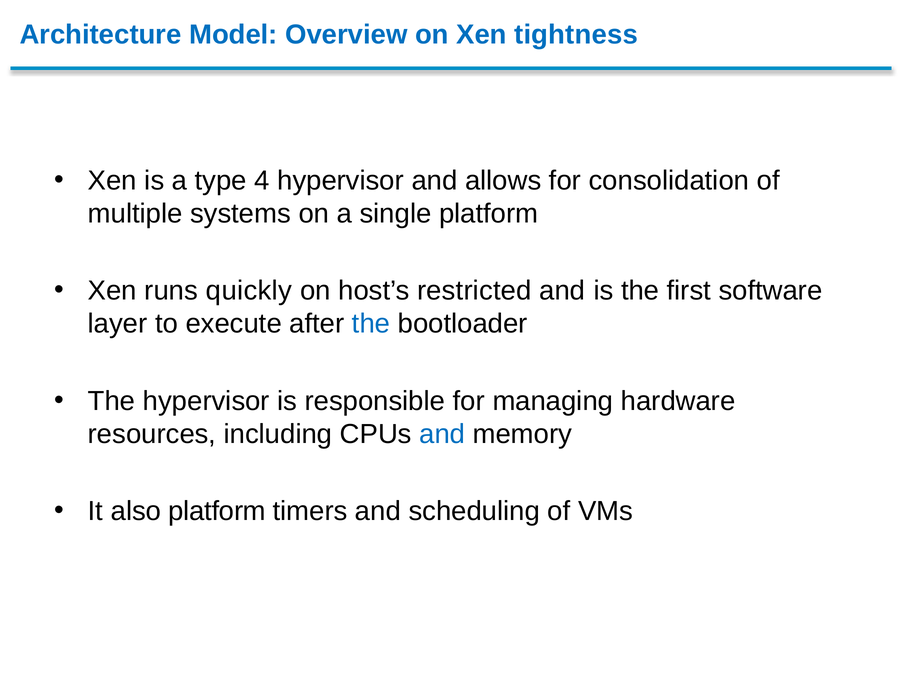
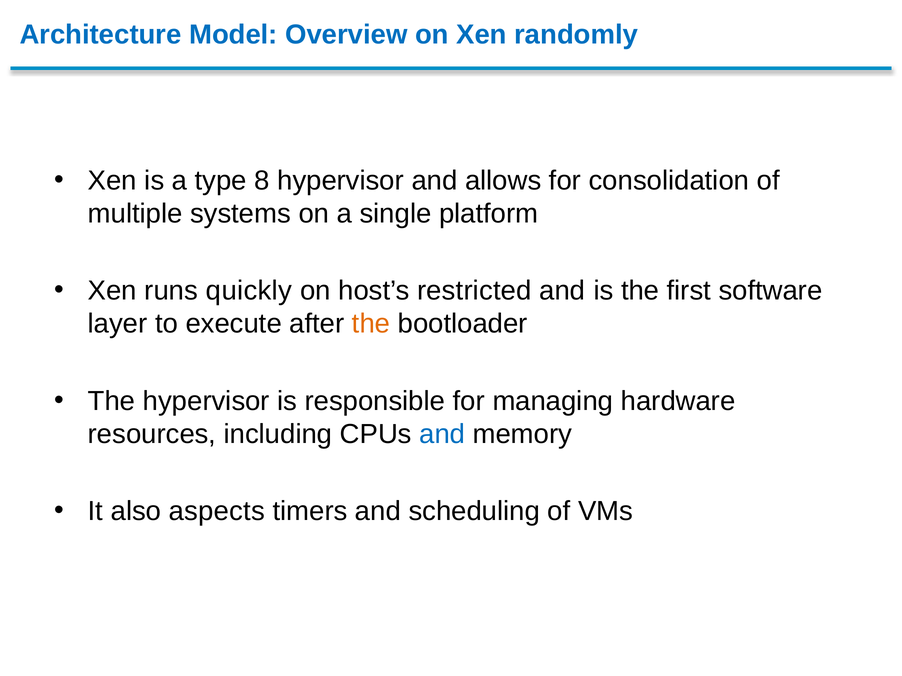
tightness: tightness -> randomly
4: 4 -> 8
the at (371, 324) colour: blue -> orange
also platform: platform -> aspects
